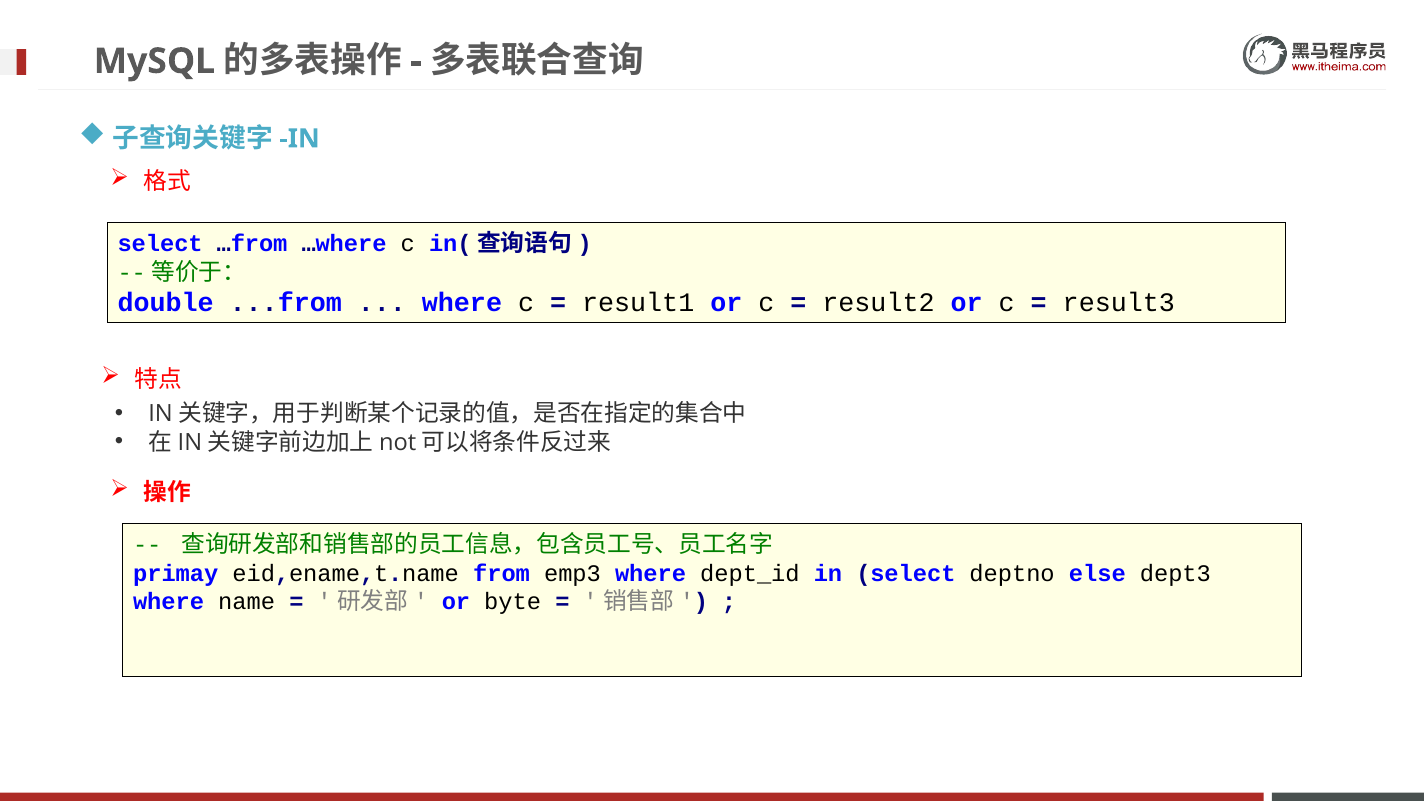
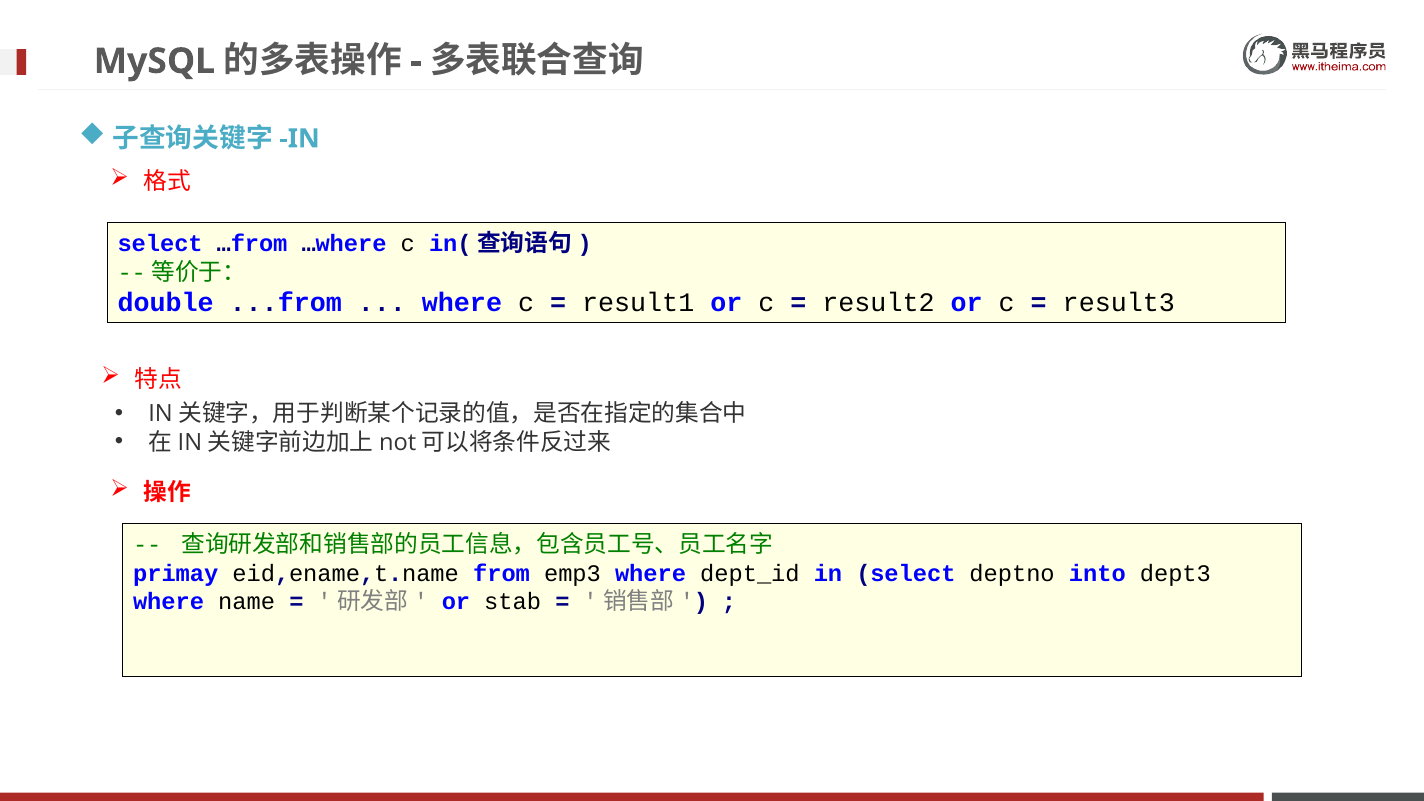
else: else -> into
byte: byte -> stab
